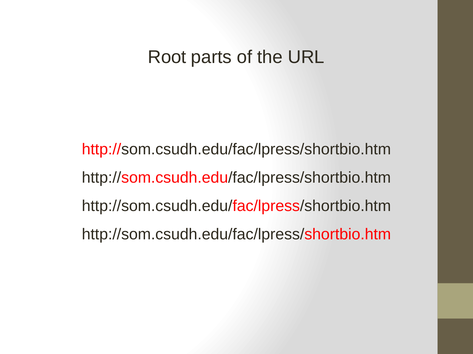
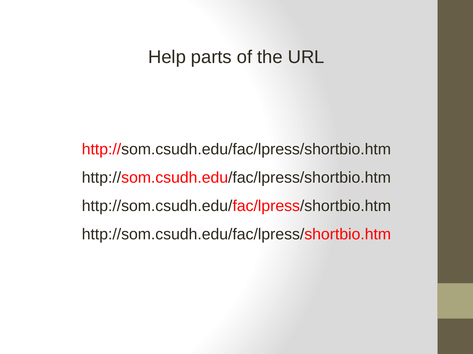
Root: Root -> Help
